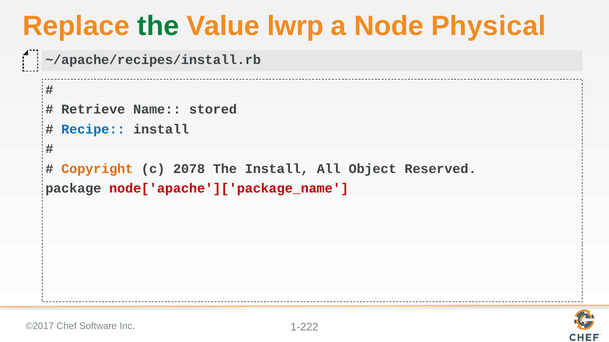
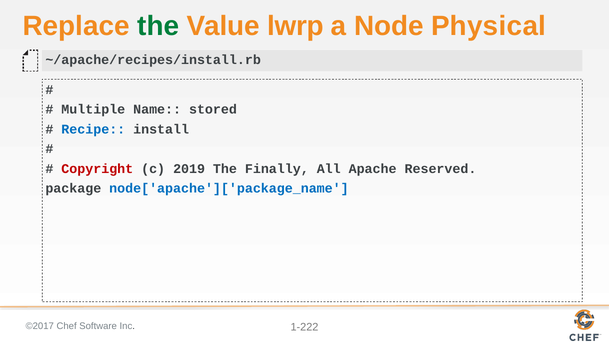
Retrieve: Retrieve -> Multiple
Copyright colour: orange -> red
2078: 2078 -> 2019
The Install: Install -> Finally
Object: Object -> Apache
node['apache']['package_name colour: red -> blue
